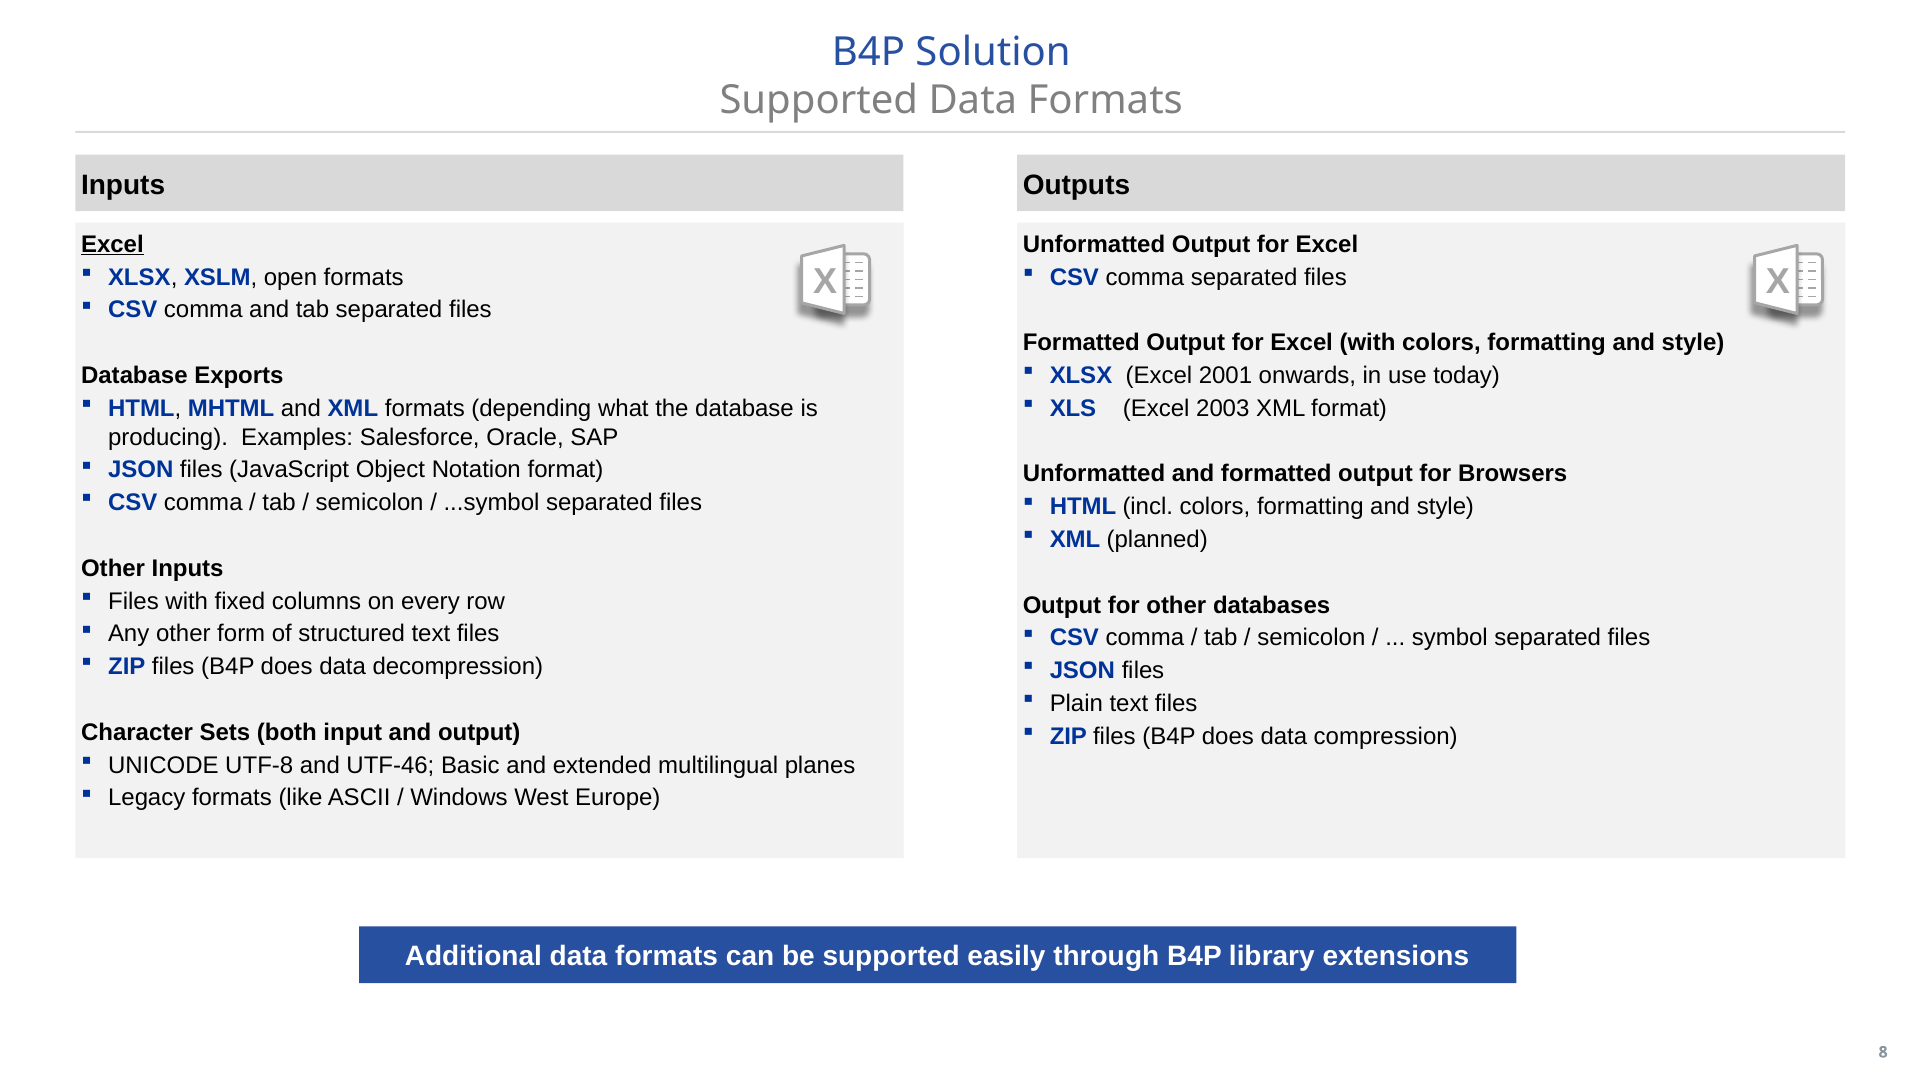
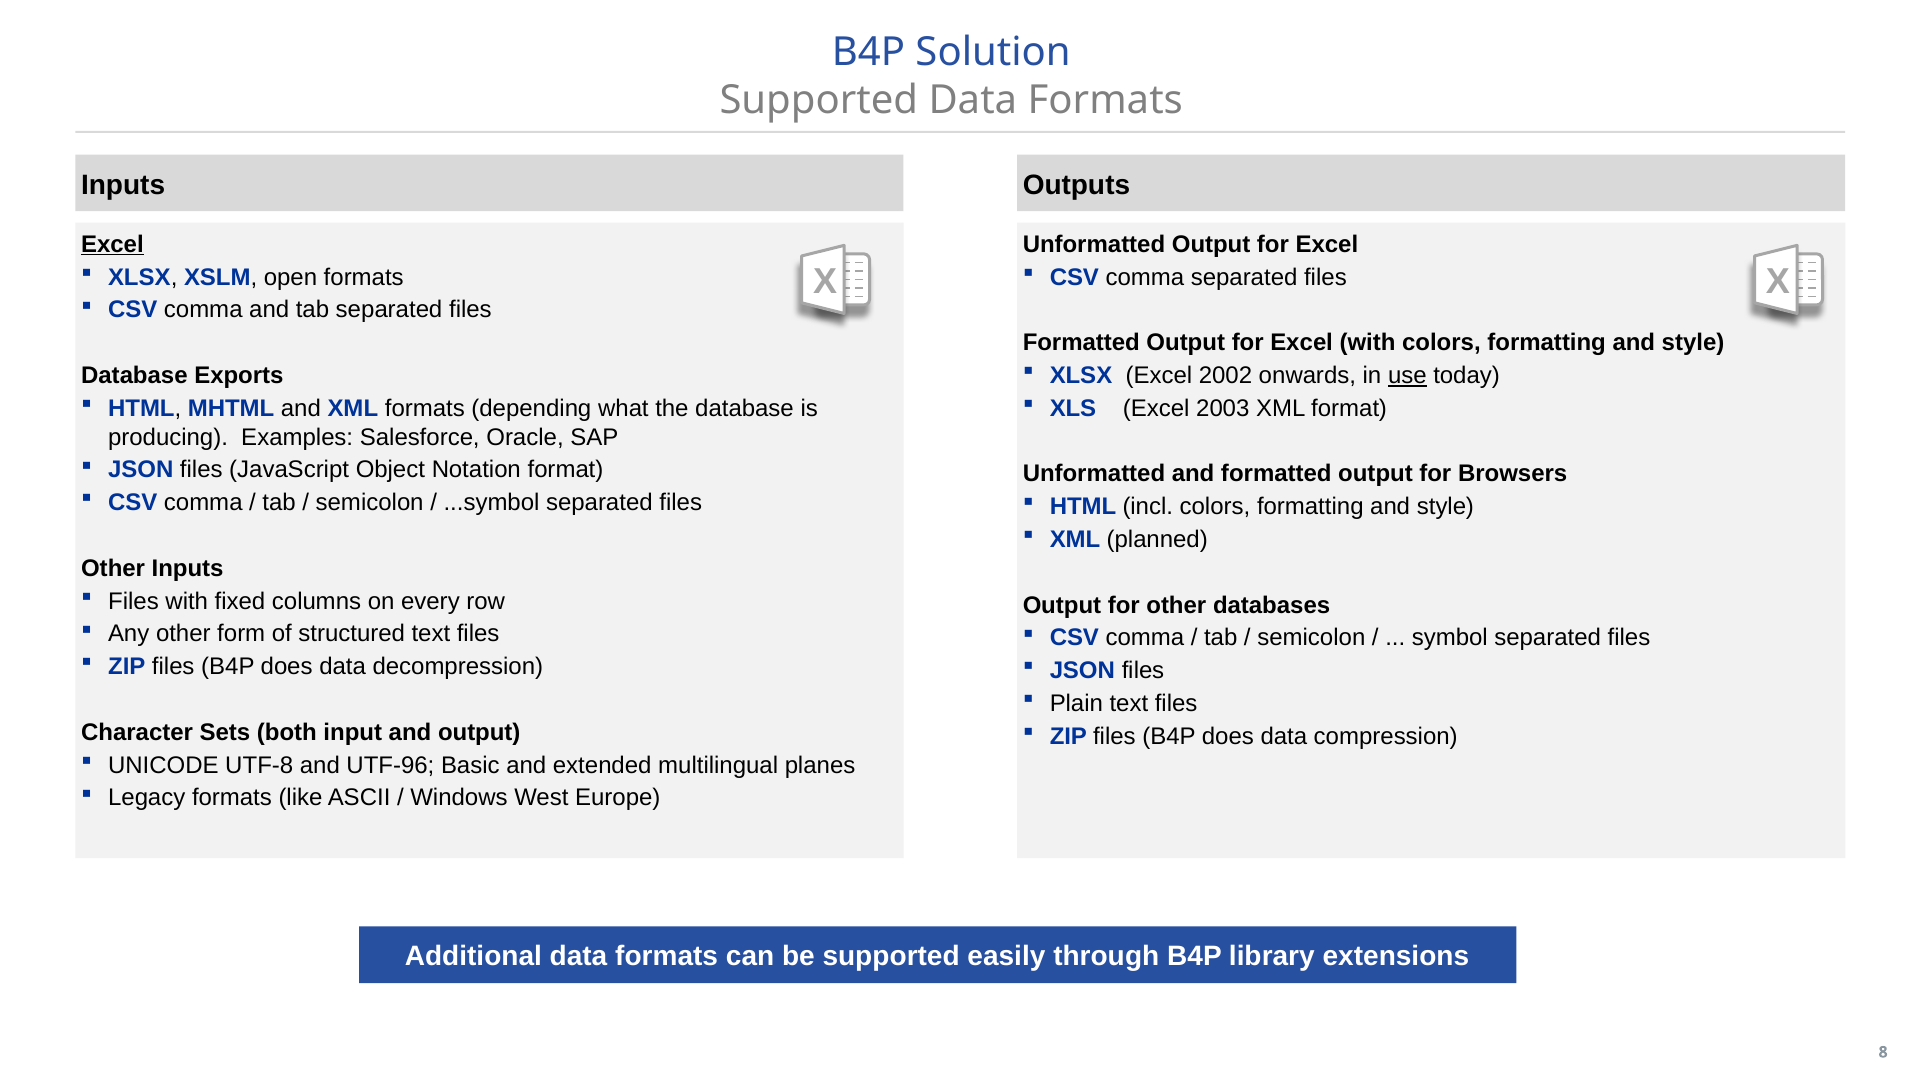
2001: 2001 -> 2002
use underline: none -> present
UTF-46: UTF-46 -> UTF-96
